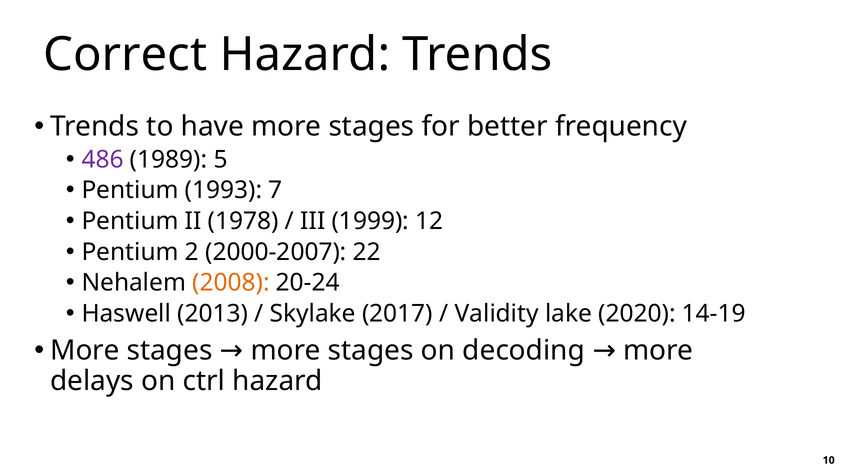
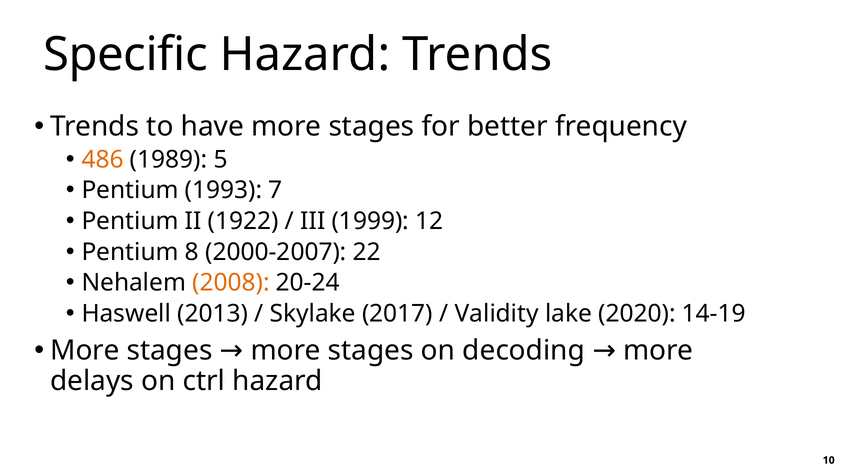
Correct: Correct -> Specific
486 colour: purple -> orange
1978: 1978 -> 1922
2: 2 -> 8
